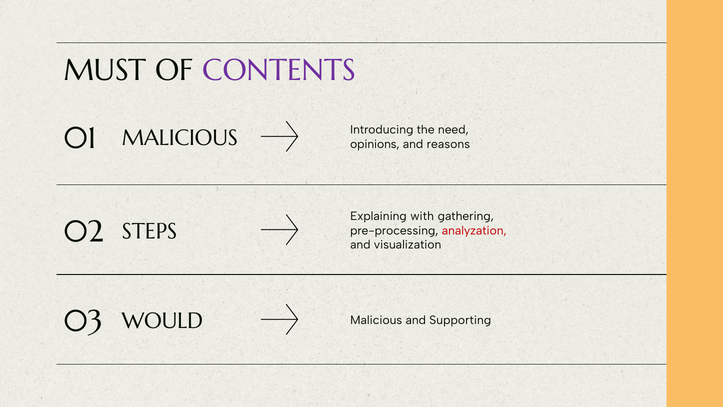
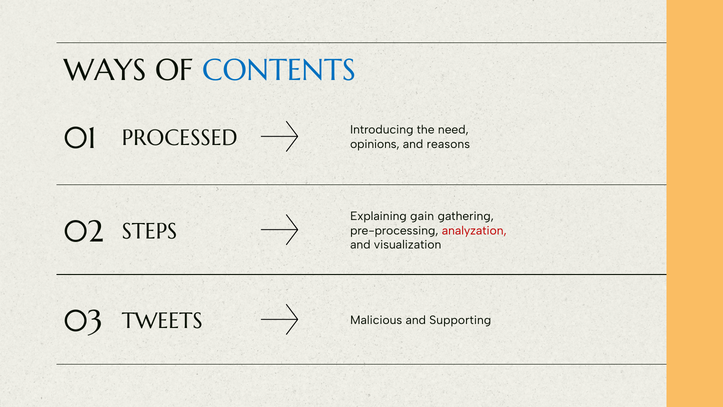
MUST: MUST -> WAYS
CONTENTS colour: purple -> blue
MALICIOUS at (180, 138): MALICIOUS -> PROCESSED
with: with -> gain
WOULD: WOULD -> TWEETS
